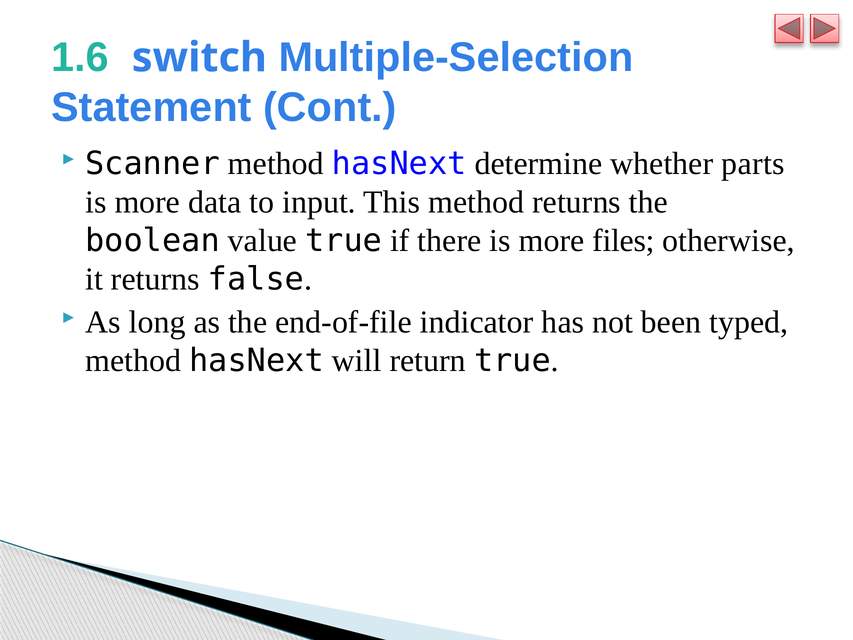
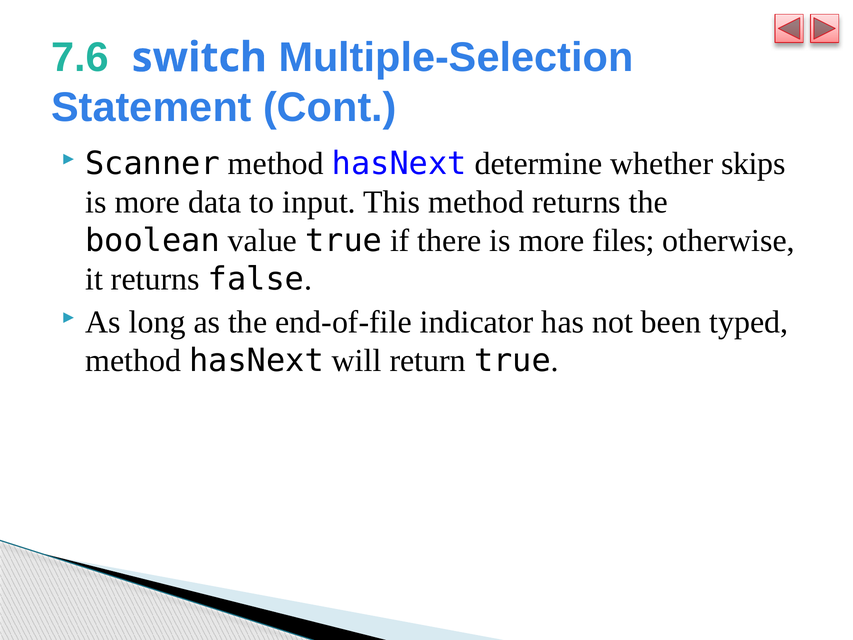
1.6: 1.6 -> 7.6
parts: parts -> skips
